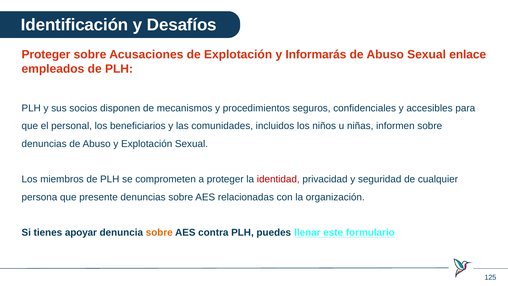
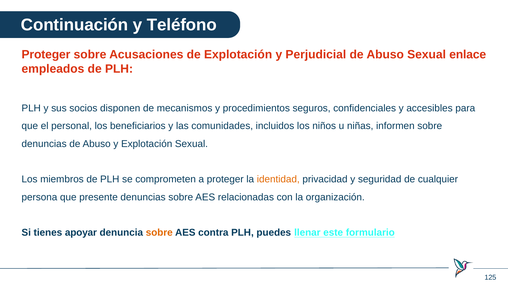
Identificación: Identificación -> Continuación
Desafíos: Desafíos -> Teléfono
Informarás: Informarás -> Perjudicial
identidad colour: red -> orange
